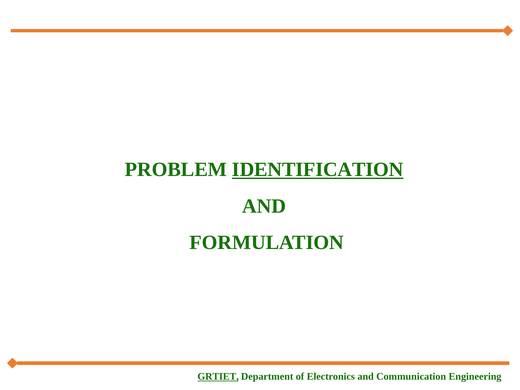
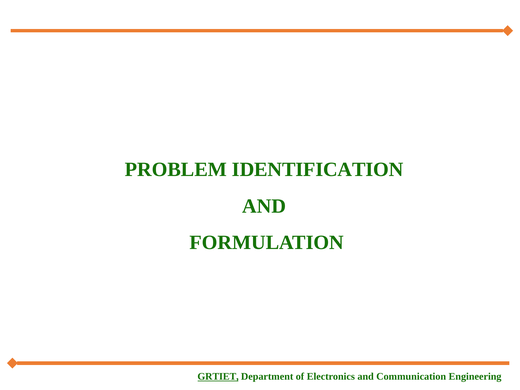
IDENTIFICATION underline: present -> none
